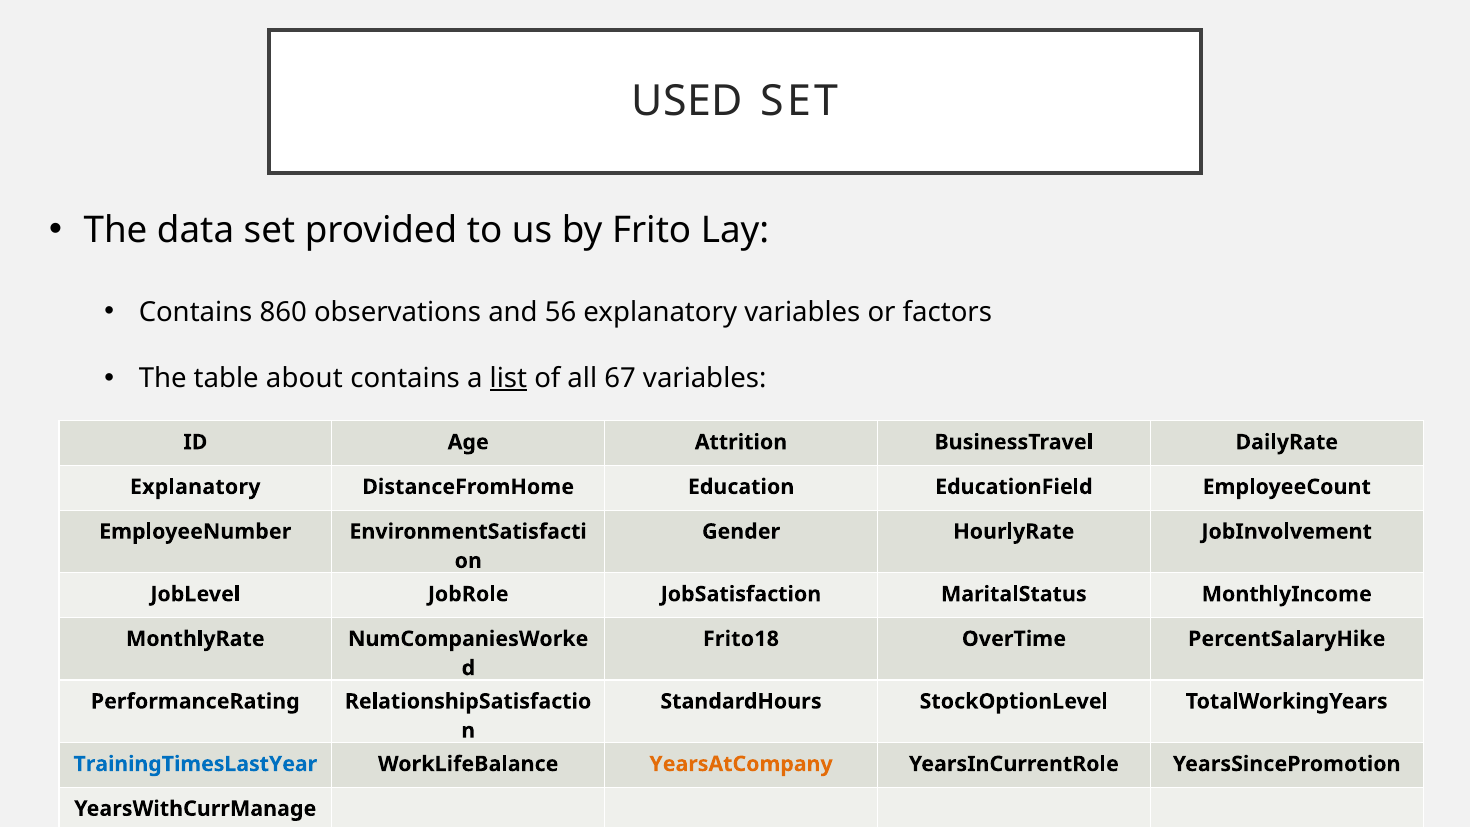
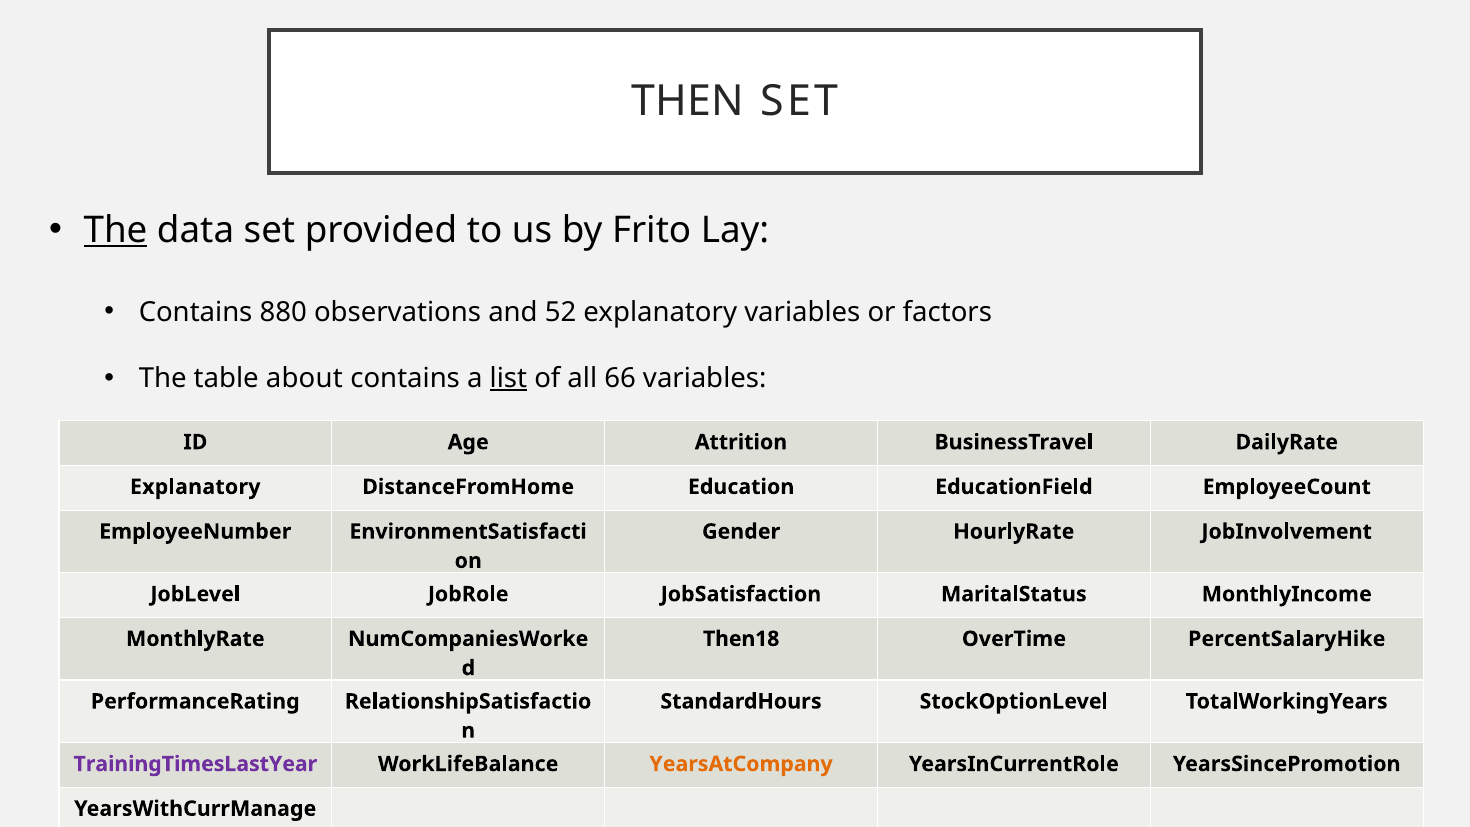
USED: USED -> THEN
The at (116, 230) underline: none -> present
860: 860 -> 880
56: 56 -> 52
67: 67 -> 66
Frito18: Frito18 -> Then18
TrainingTimesLastYear colour: blue -> purple
